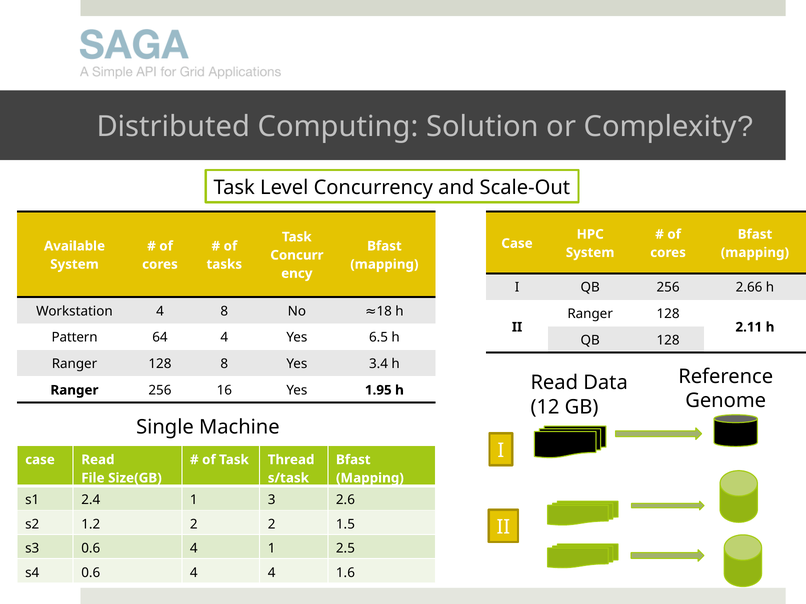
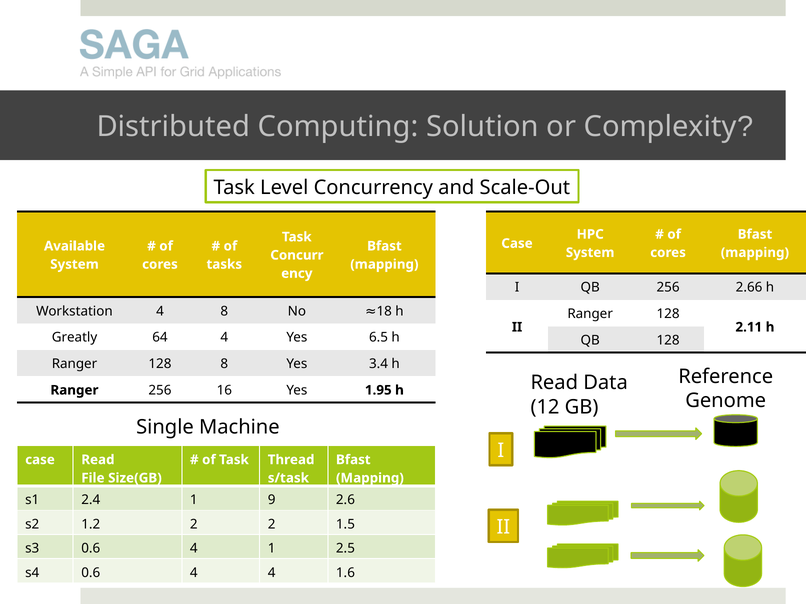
Pattern: Pattern -> Greatly
3: 3 -> 9
